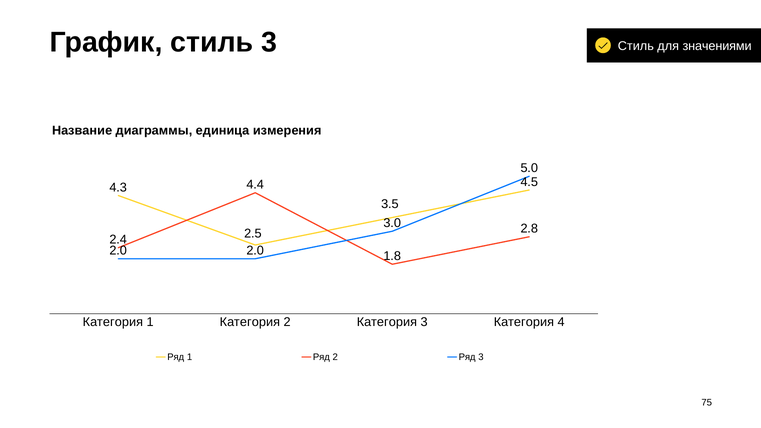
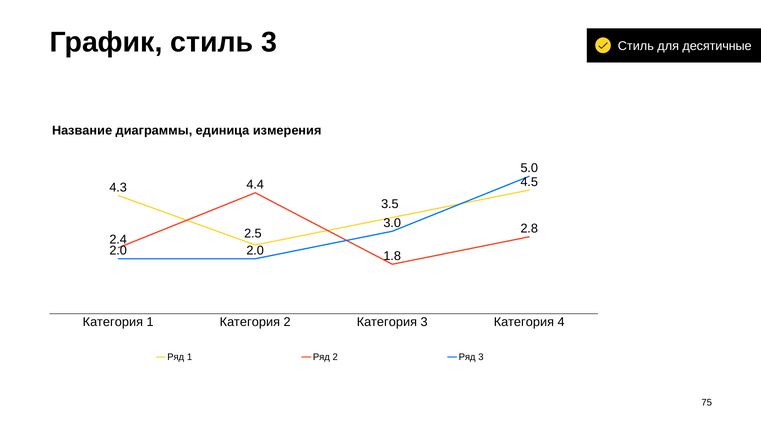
значениями: значениями -> десятичные
